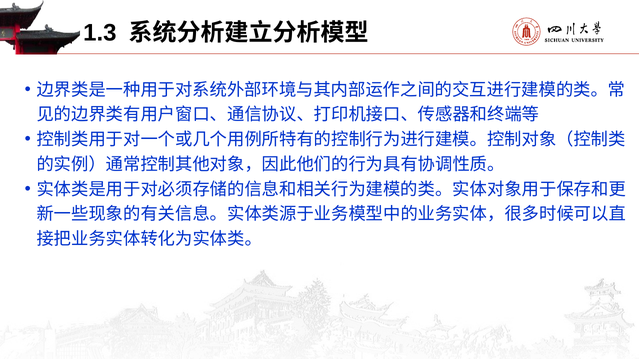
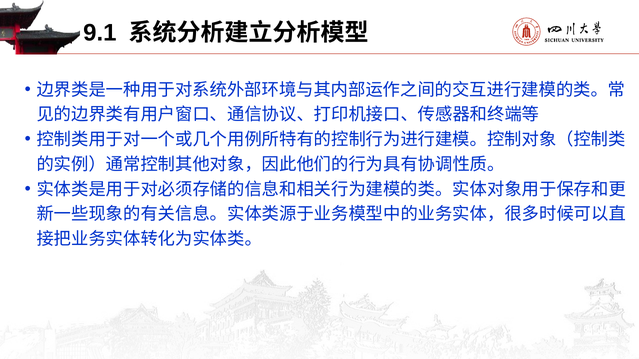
1.3: 1.3 -> 9.1
